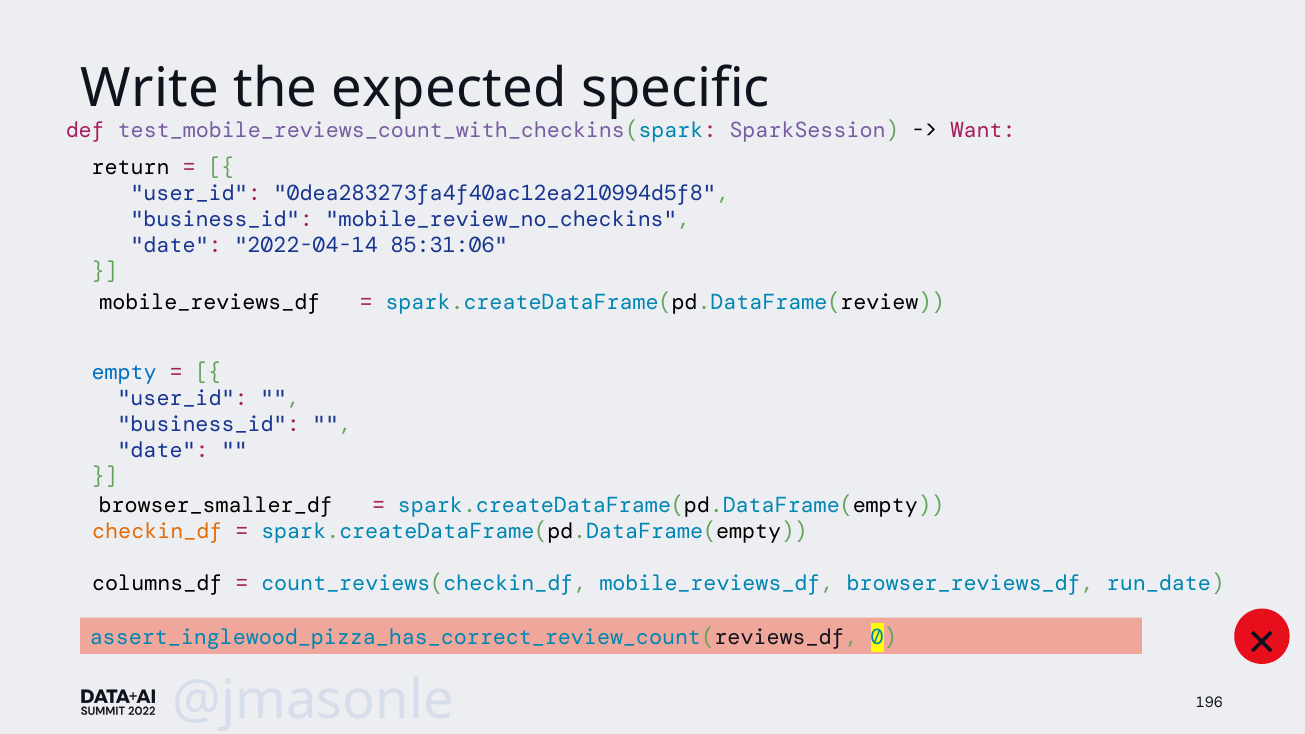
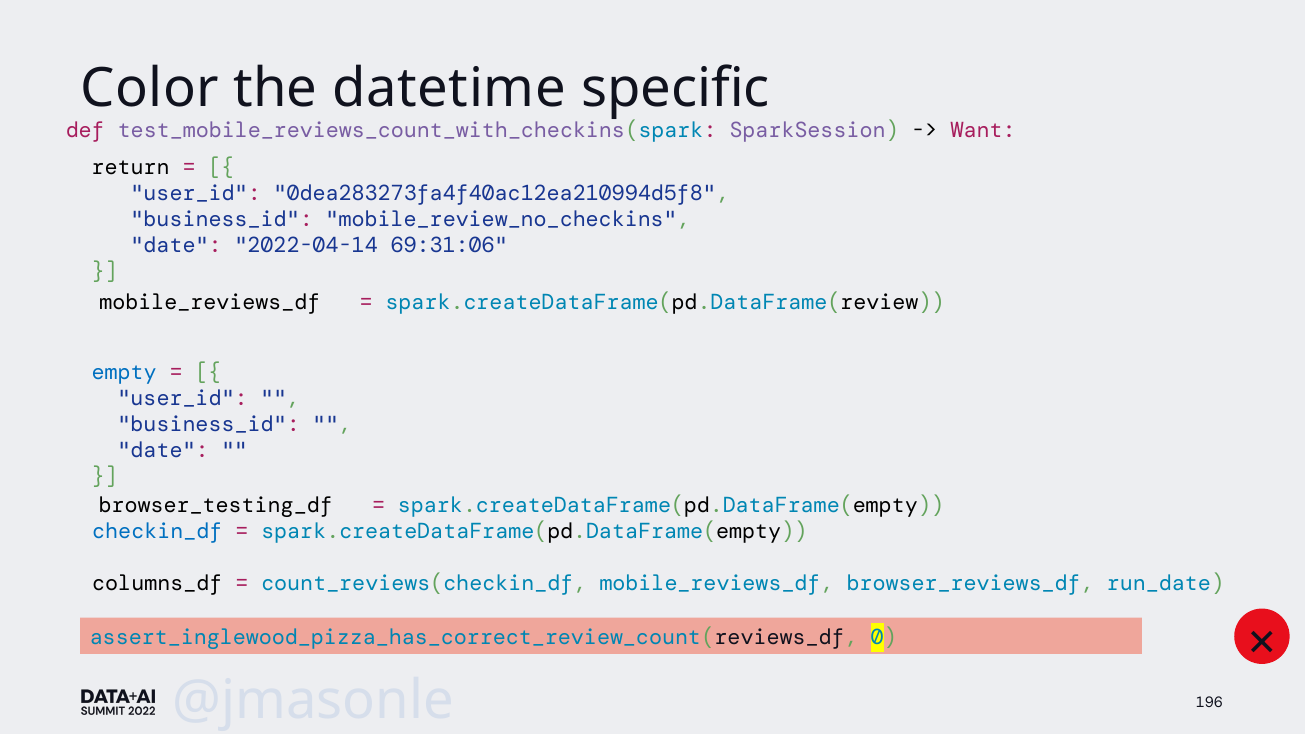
Write: Write -> Color
expected: expected -> datetime
85:31:06: 85:31:06 -> 69:31:06
browser_smaller_df: browser_smaller_df -> browser_testing_df
checkin_df colour: orange -> blue
